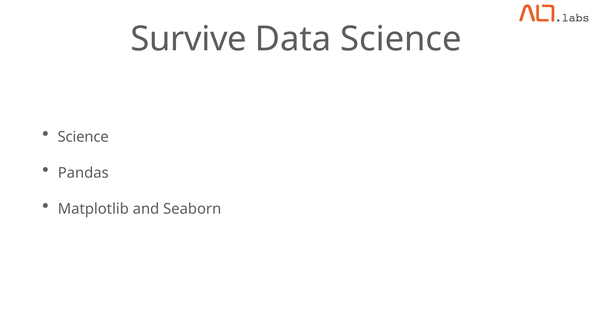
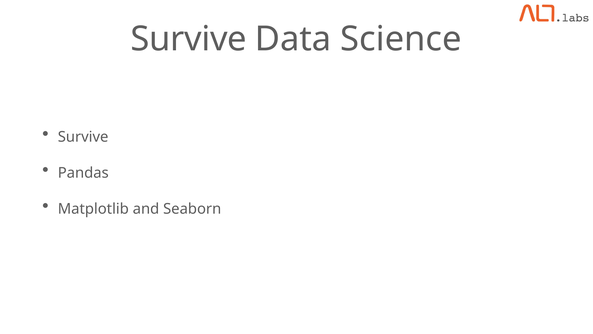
Science at (83, 137): Science -> Survive
